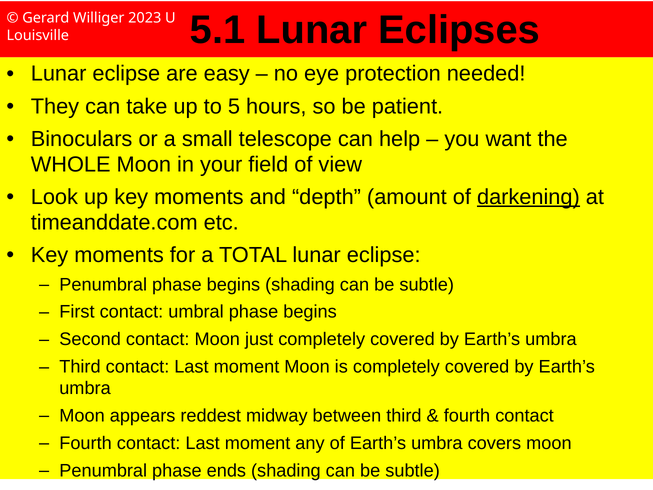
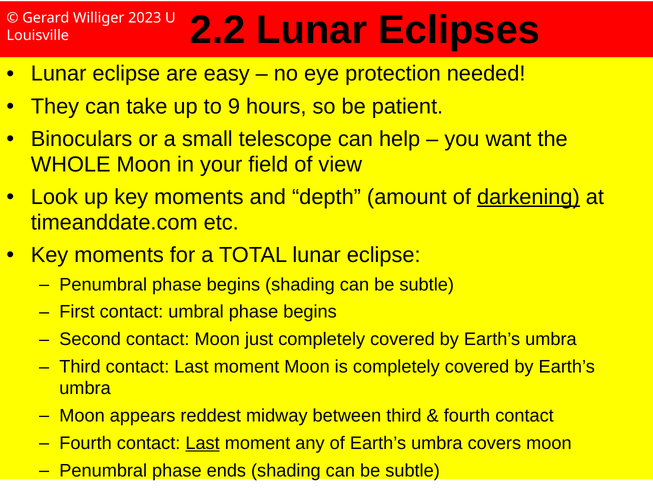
5.1: 5.1 -> 2.2
5: 5 -> 9
Last at (203, 443) underline: none -> present
